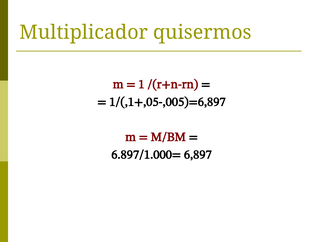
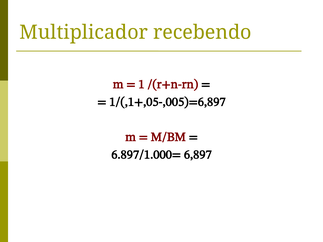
quisermos: quisermos -> recebendo
